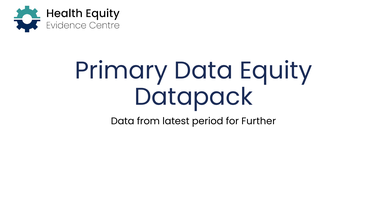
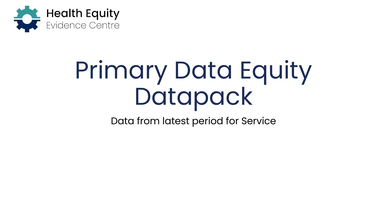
Further: Further -> Service
